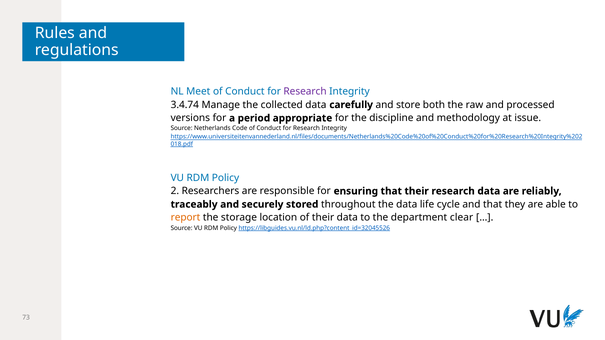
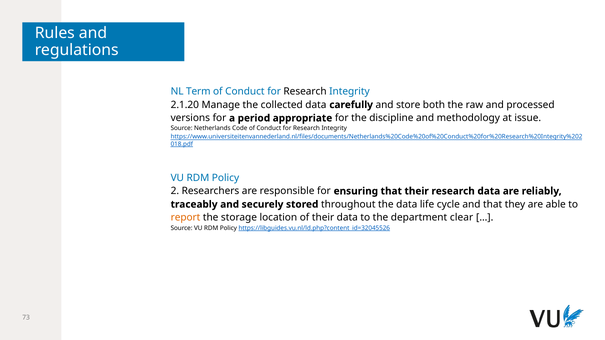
Meet: Meet -> Term
Research at (305, 92) colour: purple -> black
3.4.74: 3.4.74 -> 2.1.20
